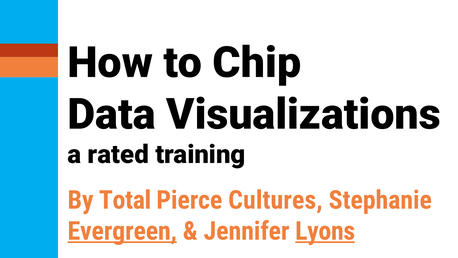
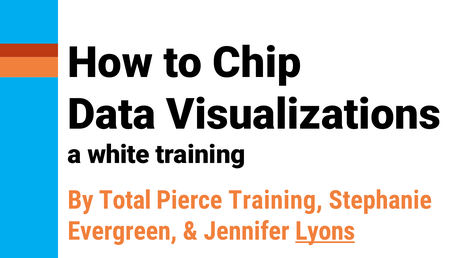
rated: rated -> white
Pierce Cultures: Cultures -> Training
Evergreen underline: present -> none
